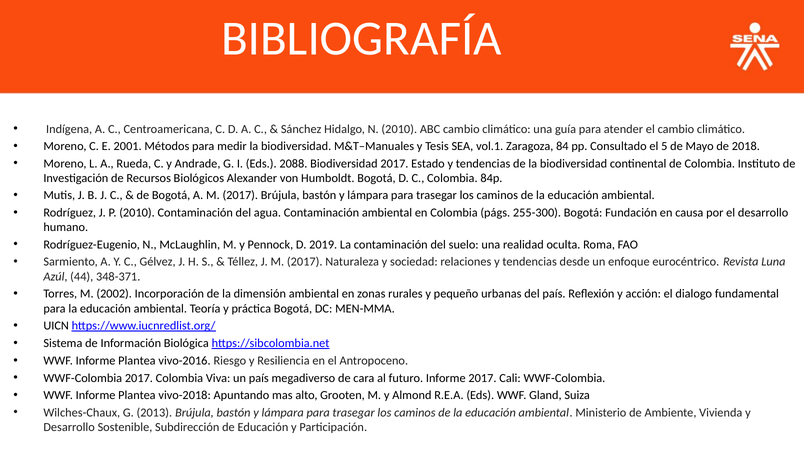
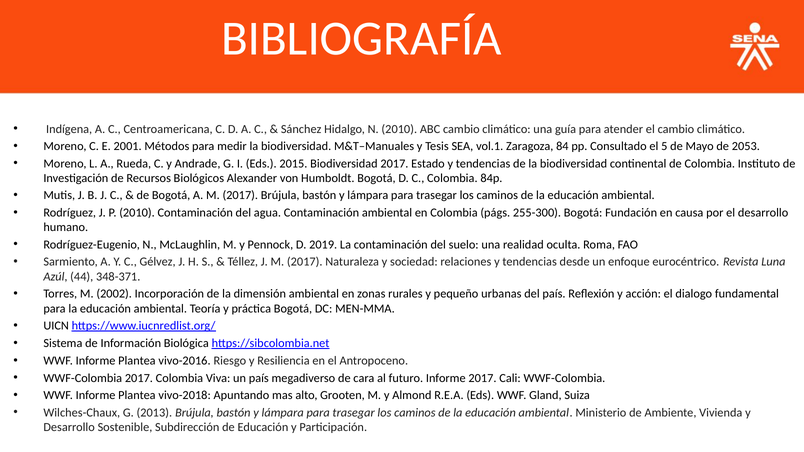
2018: 2018 -> 2053
2088: 2088 -> 2015
